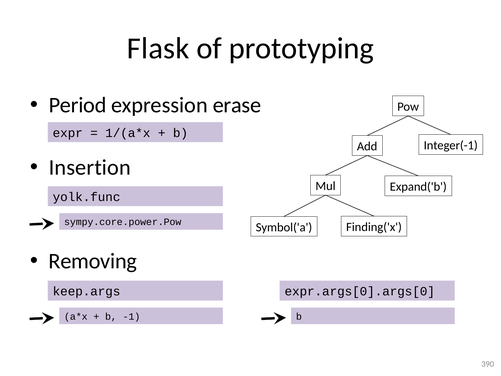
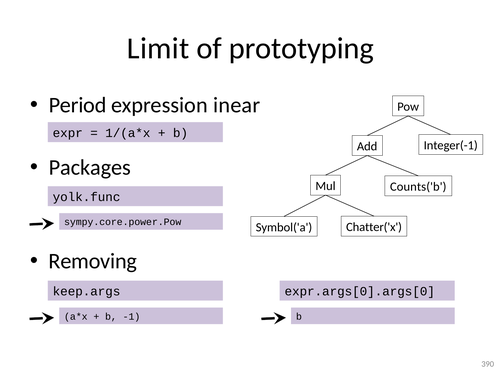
Flask: Flask -> Limit
erase: erase -> inear
Insertion: Insertion -> Packages
Expand('b: Expand('b -> Counts('b
Finding('x: Finding('x -> Chatter('x
